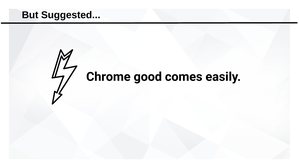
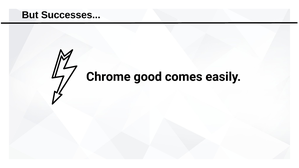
Suggested: Suggested -> Successes
